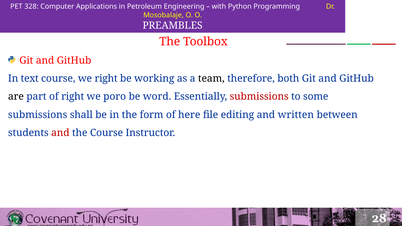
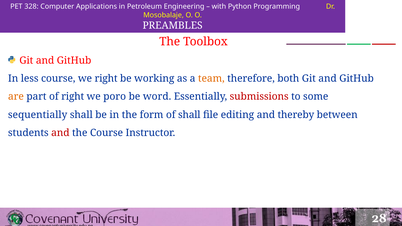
text: text -> less
team colour: black -> orange
are colour: black -> orange
submissions at (38, 115): submissions -> sequentially
of here: here -> shall
written: written -> thereby
